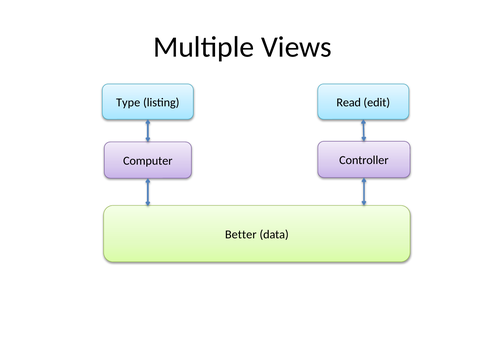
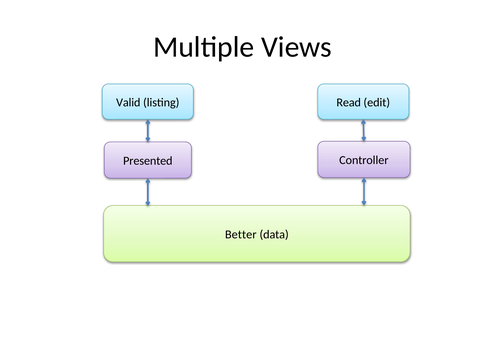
Type: Type -> Valid
Computer: Computer -> Presented
